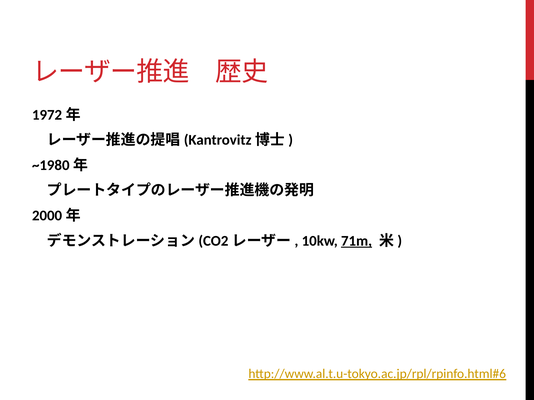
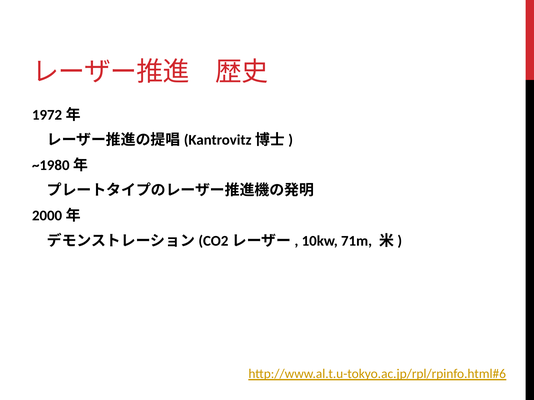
71m underline: present -> none
